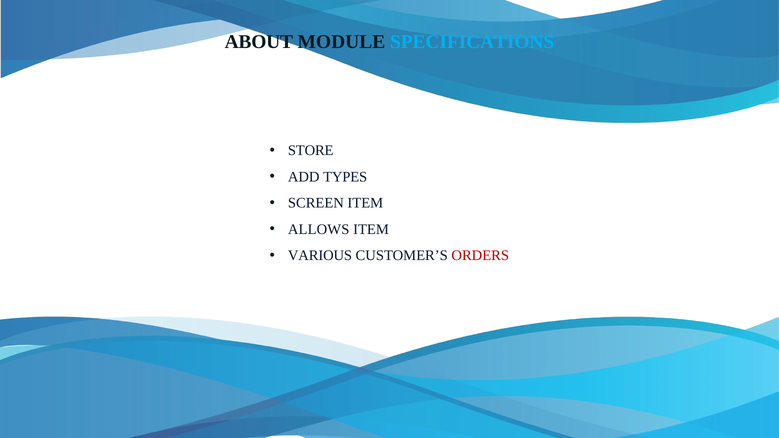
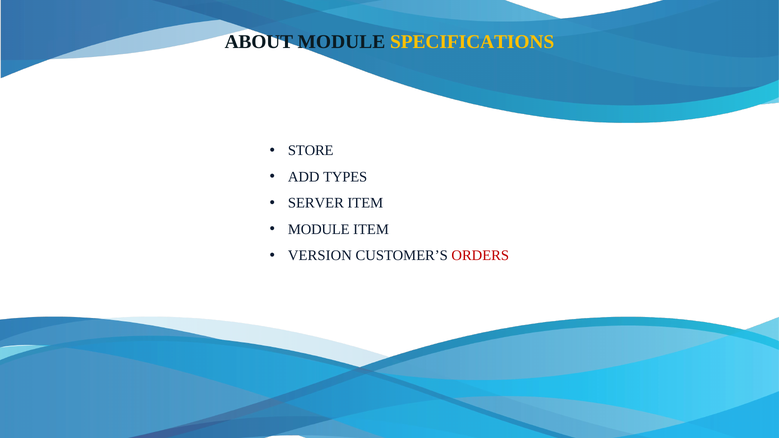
SPECIFICATIONS colour: light blue -> yellow
SCREEN: SCREEN -> SERVER
ALLOWS at (319, 229): ALLOWS -> MODULE
VARIOUS: VARIOUS -> VERSION
